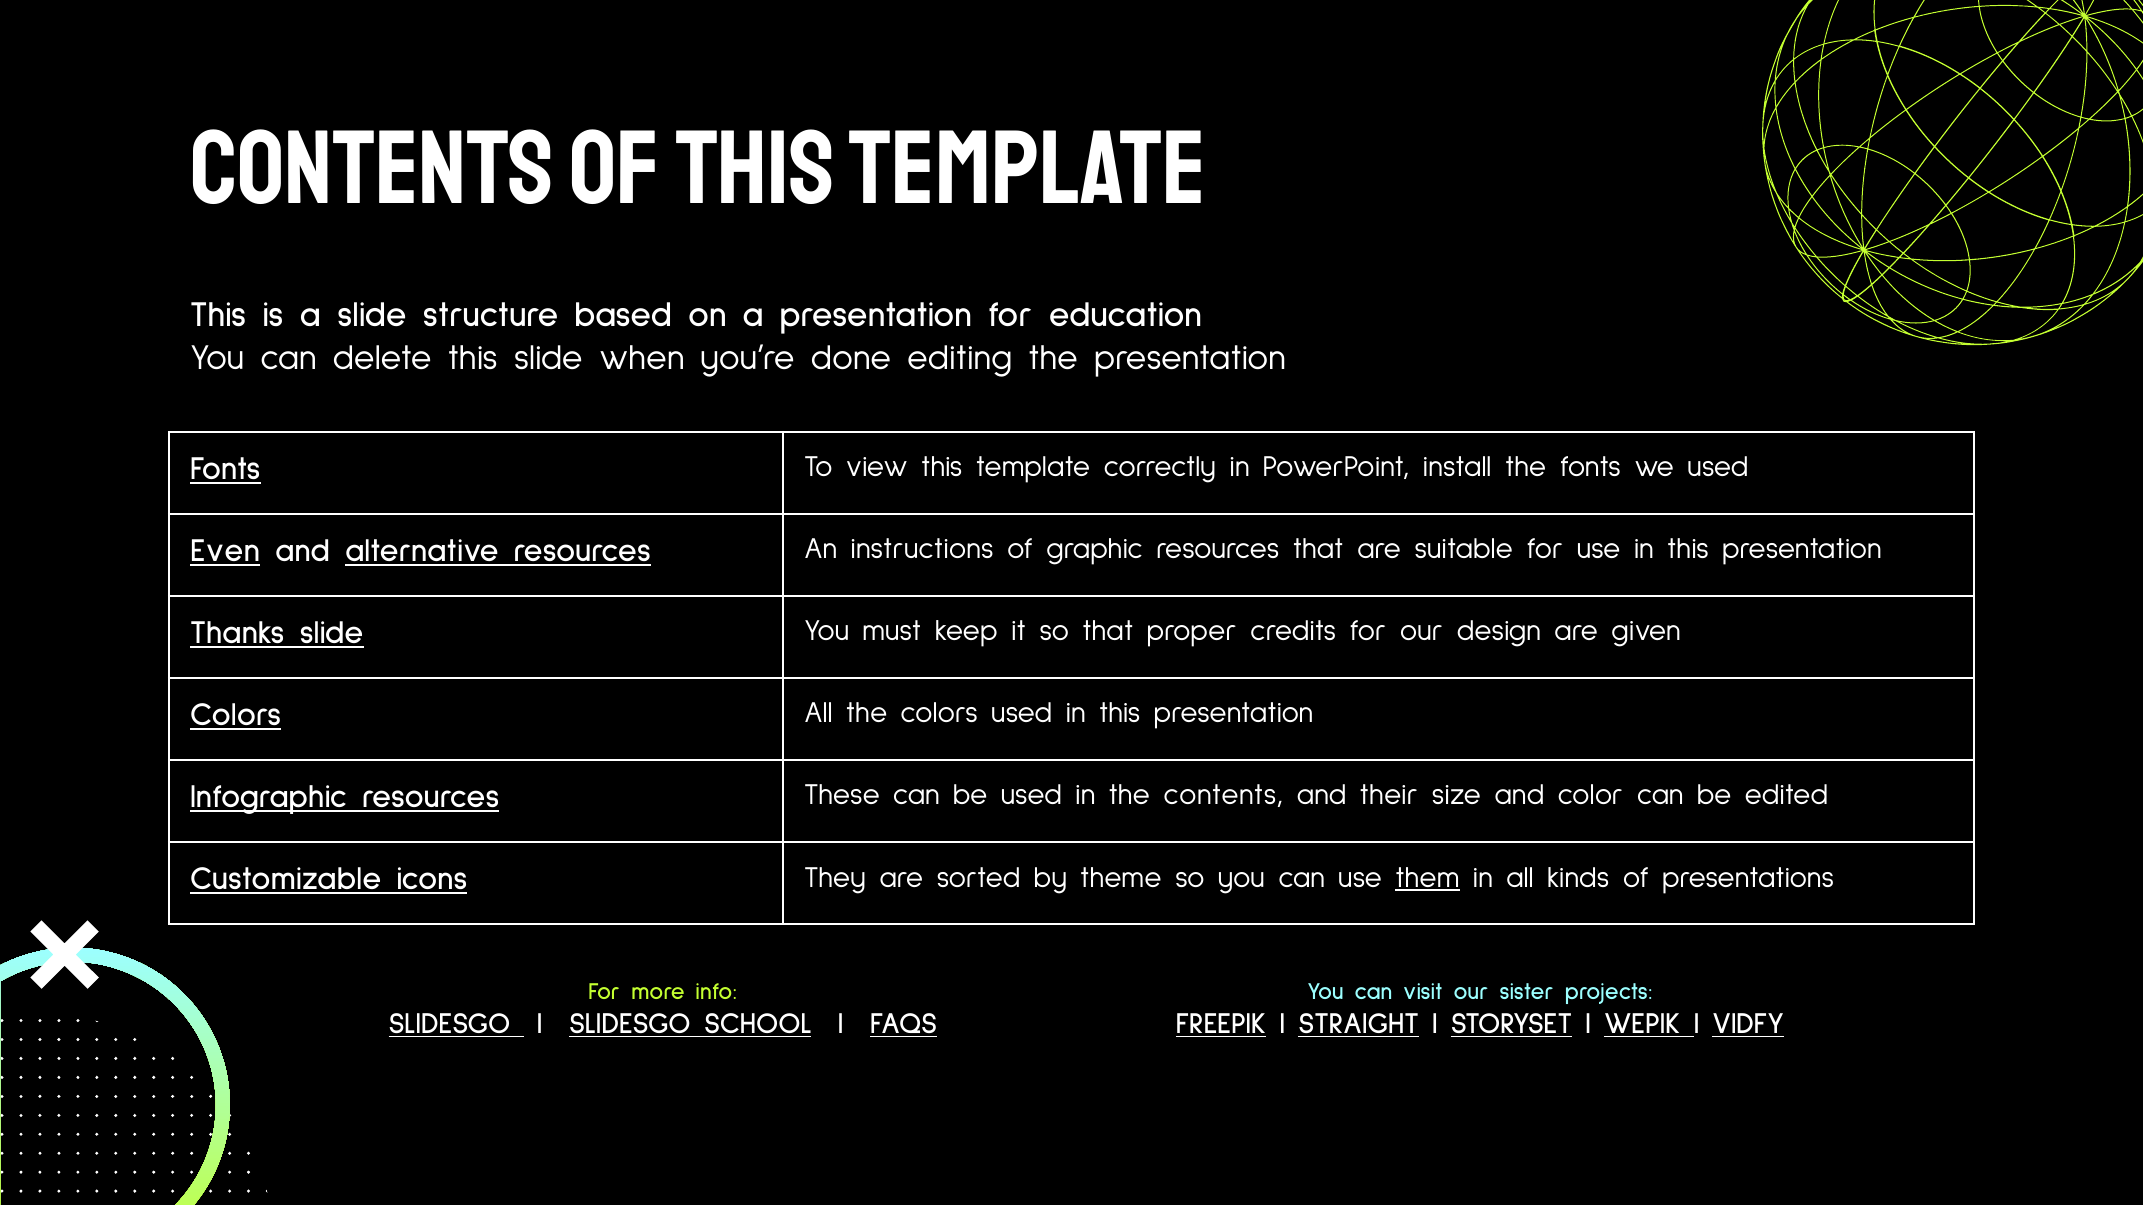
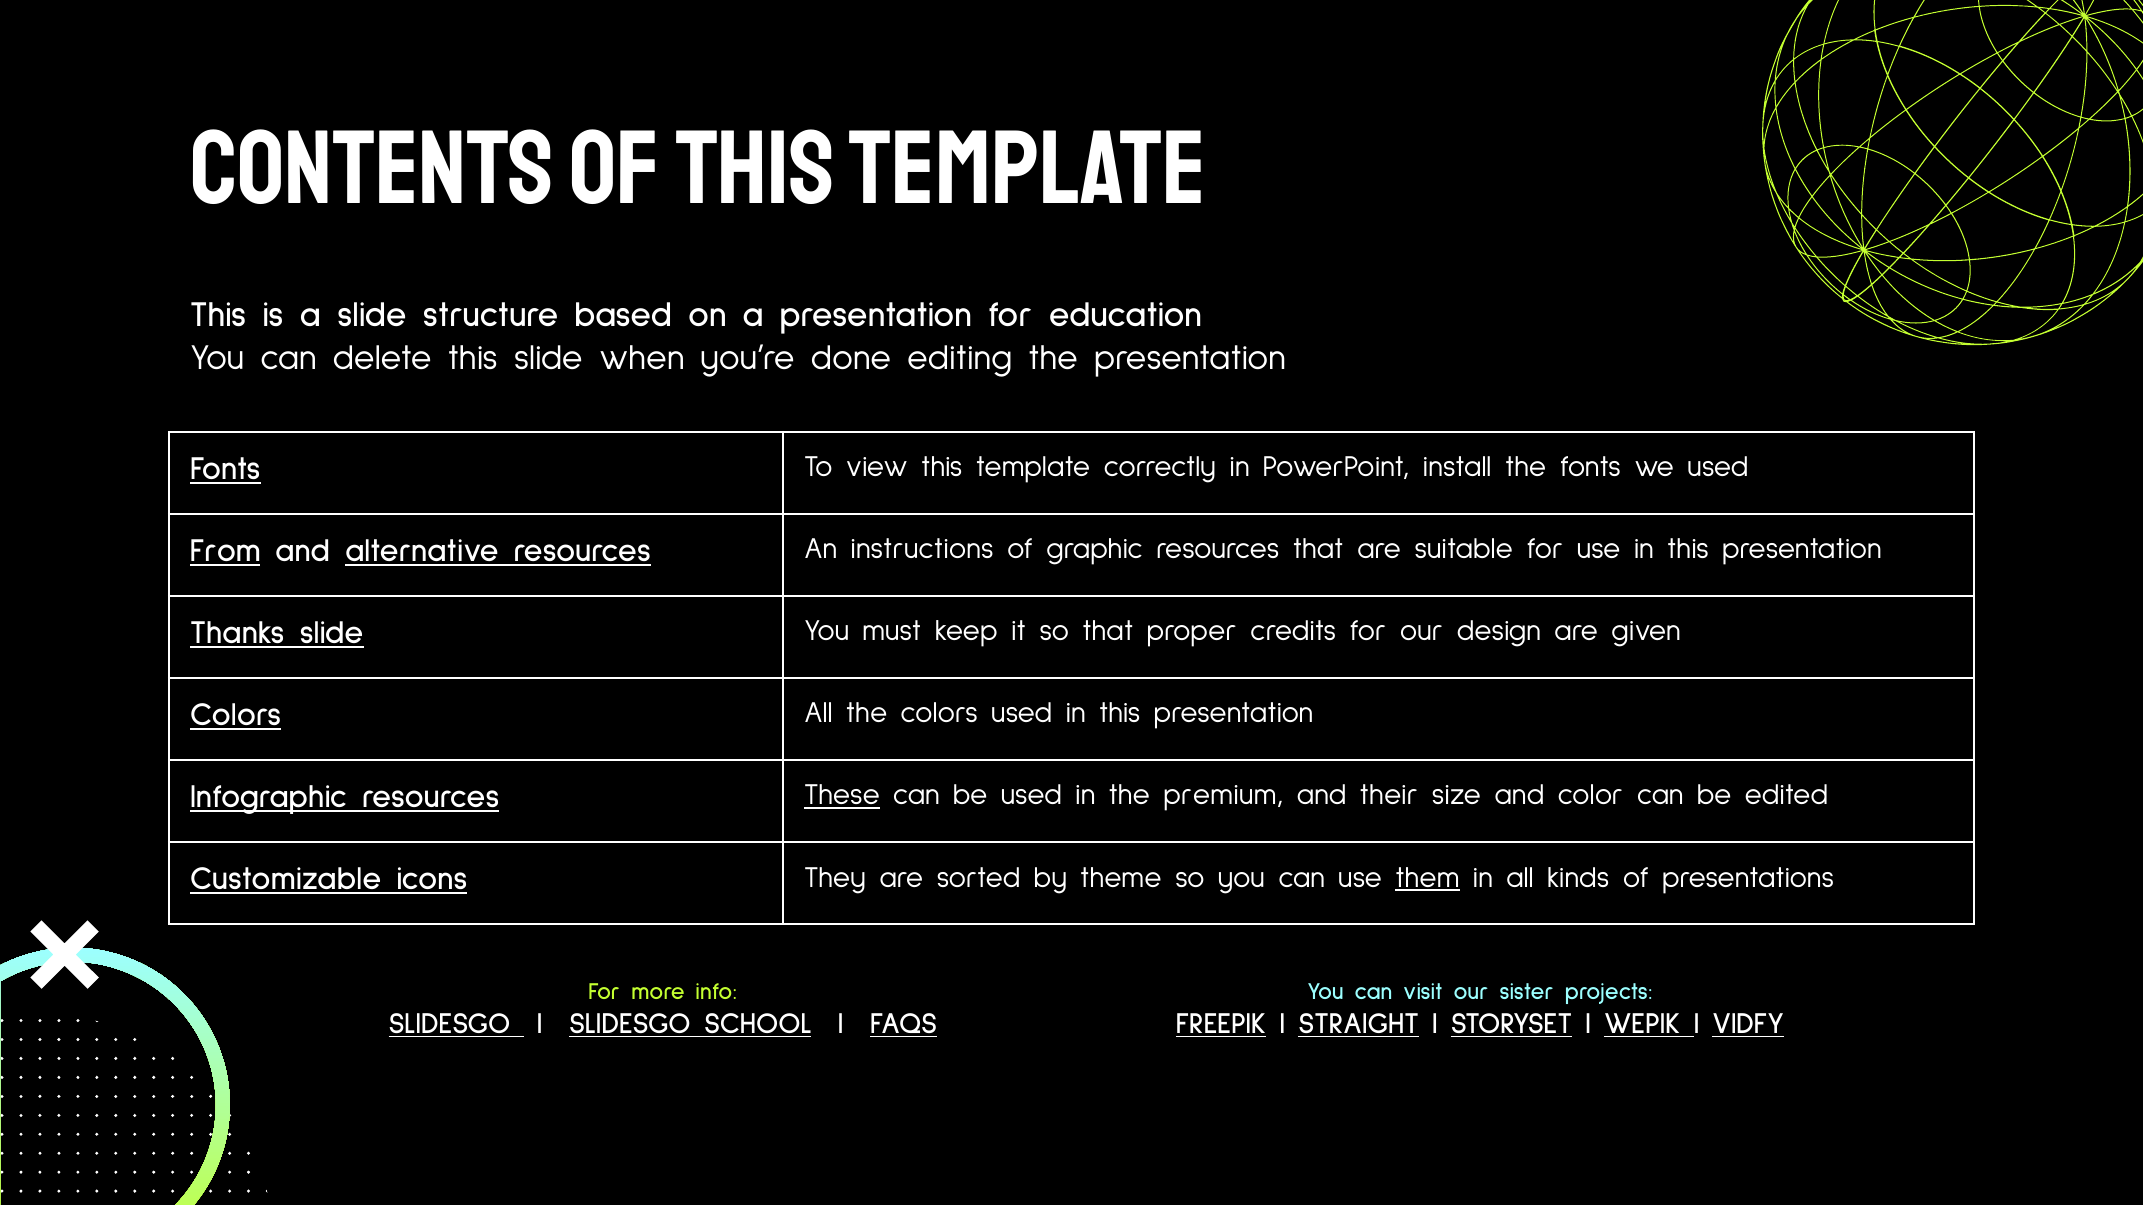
Even: Even -> From
These underline: none -> present
the contents: contents -> premium
